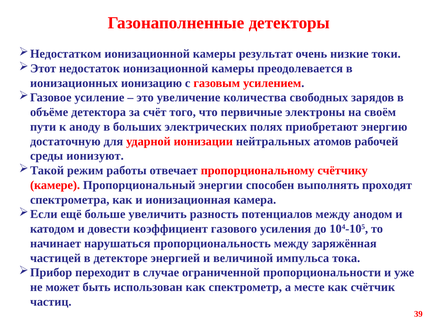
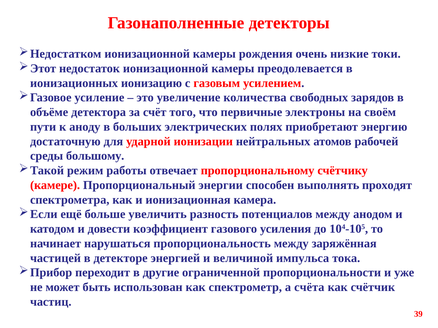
результат: результат -> рождения
ионизуют: ионизуют -> большому
случае: случае -> другие
месте: месте -> счёта
